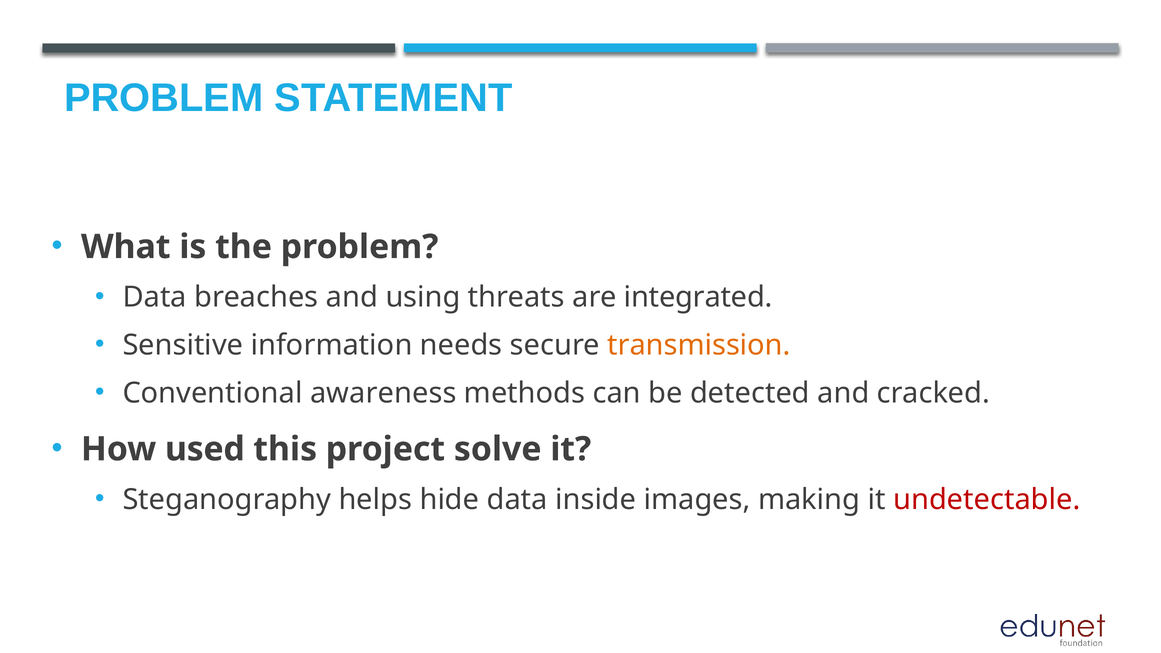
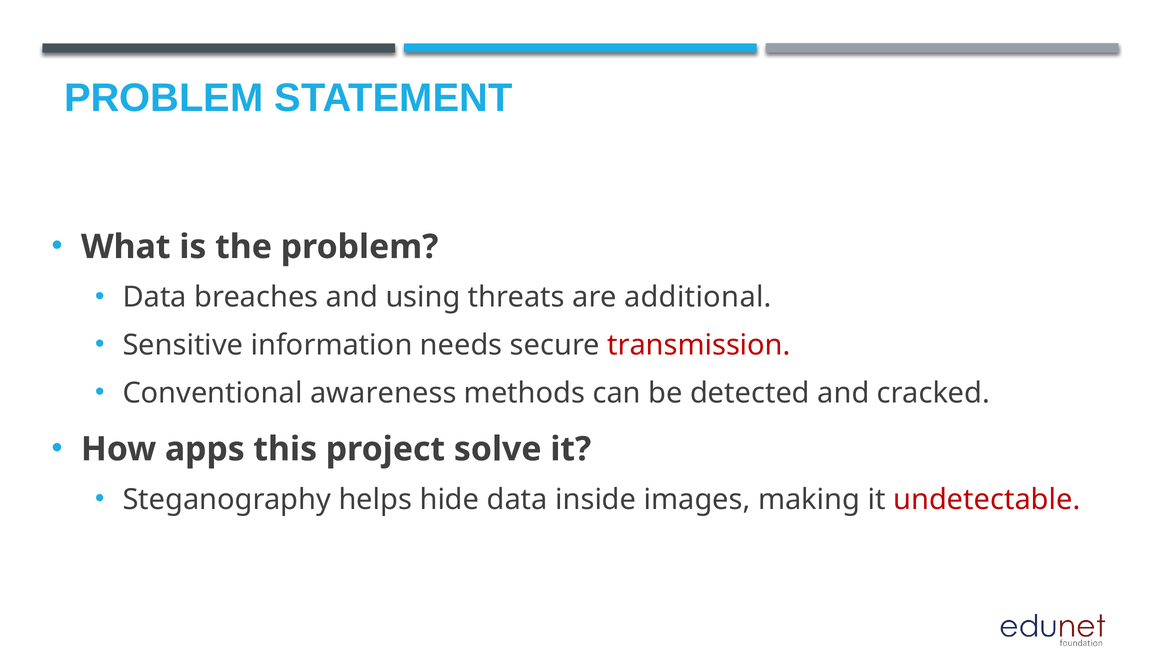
integrated: integrated -> additional
transmission colour: orange -> red
used: used -> apps
